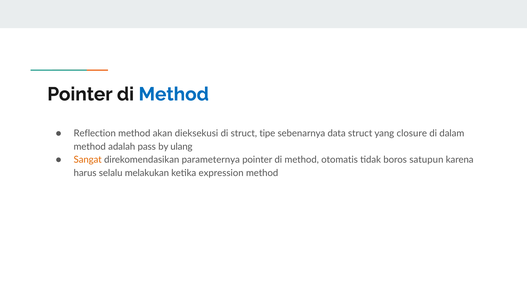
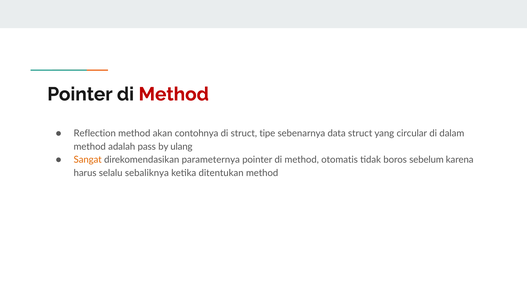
Method at (174, 94) colour: blue -> red
dieksekusi: dieksekusi -> contohnya
closure: closure -> circular
satupun: satupun -> sebelum
melakukan: melakukan -> sebaliknya
expression: expression -> ditentukan
